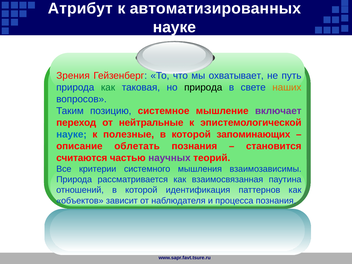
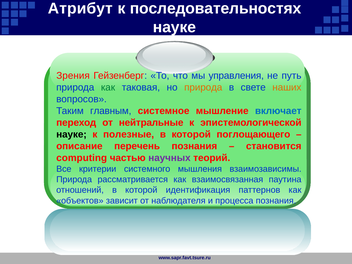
автоматизированных: автоматизированных -> последовательностях
охватывает: охватывает -> управления
природа at (203, 87) colour: black -> orange
позицию: позицию -> главным
включает colour: purple -> blue
науке at (71, 134) colour: blue -> black
запоминающих: запоминающих -> поглощающего
облетать: облетать -> перечень
считаются: считаются -> computing
